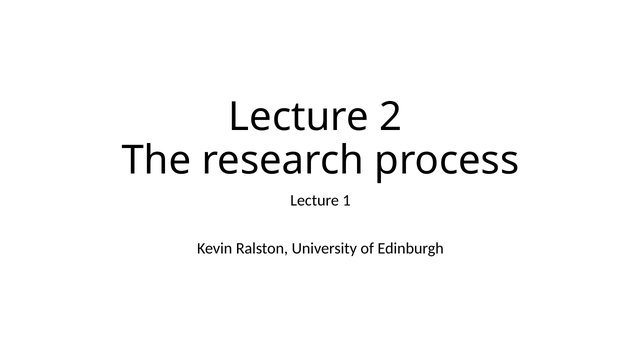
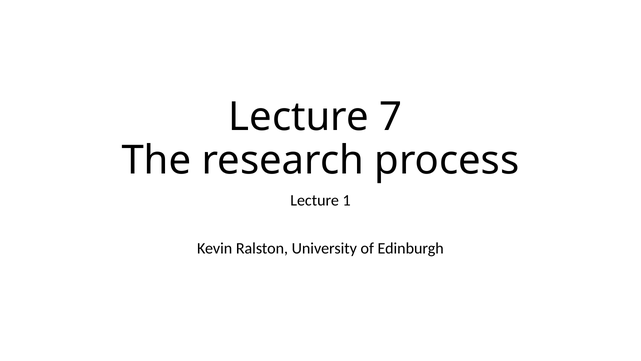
2: 2 -> 7
